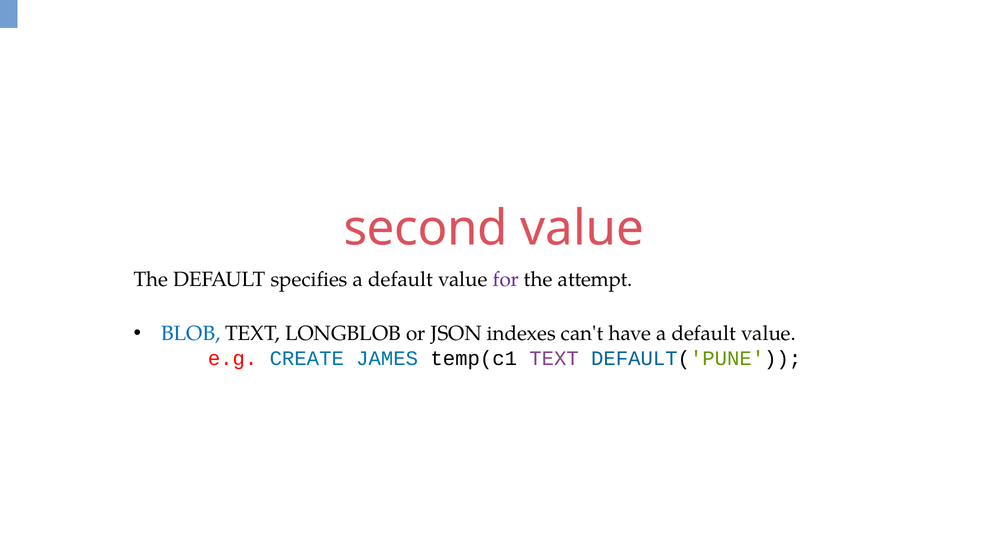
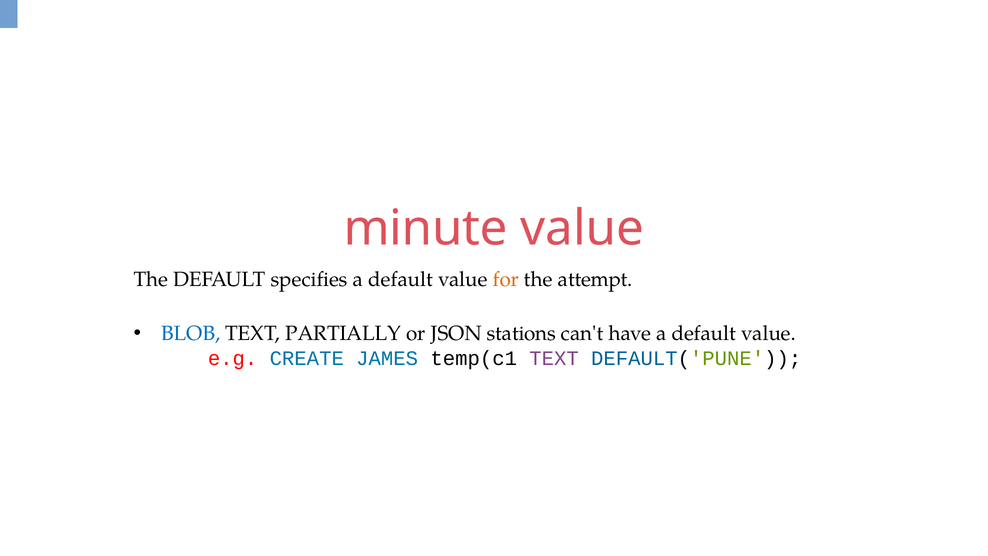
second: second -> minute
for colour: purple -> orange
LONGBLOB: LONGBLOB -> PARTIALLY
indexes: indexes -> stations
